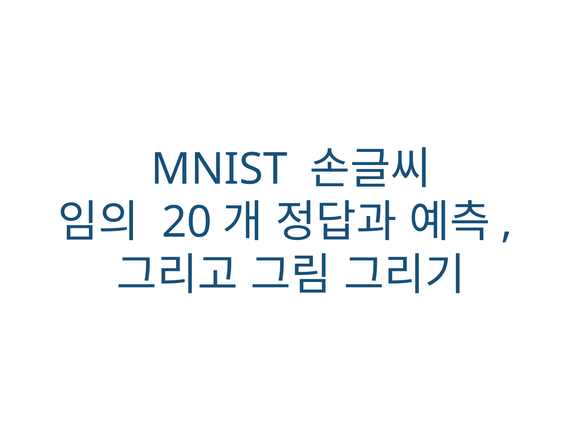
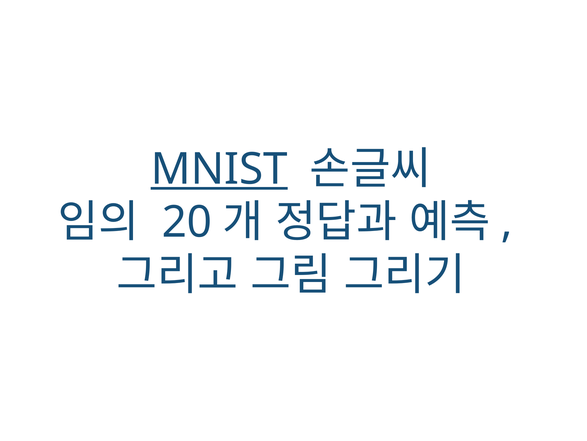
MNIST underline: none -> present
